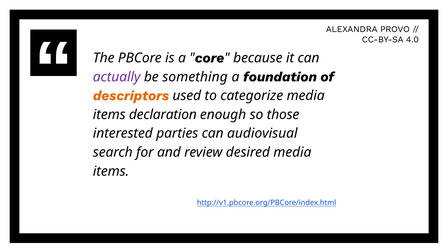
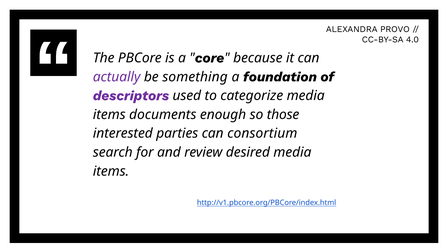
descriptors colour: orange -> purple
declaration: declaration -> documents
audiovisual: audiovisual -> consortium
